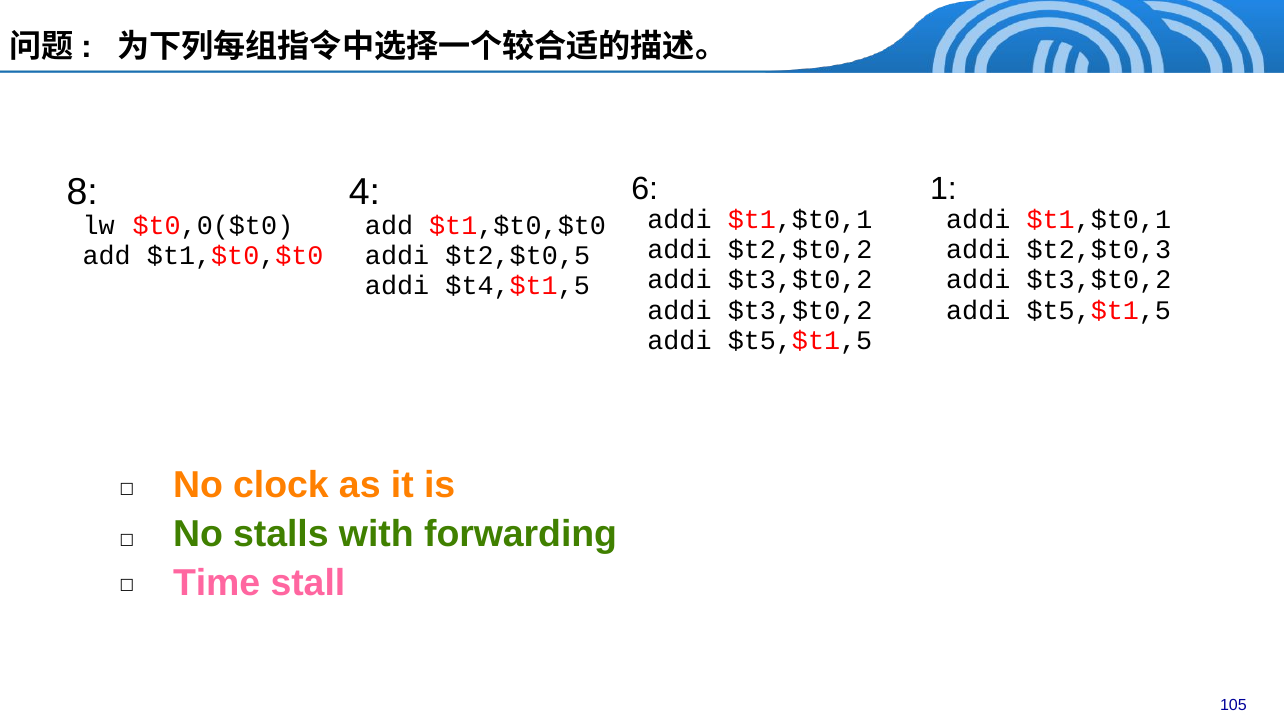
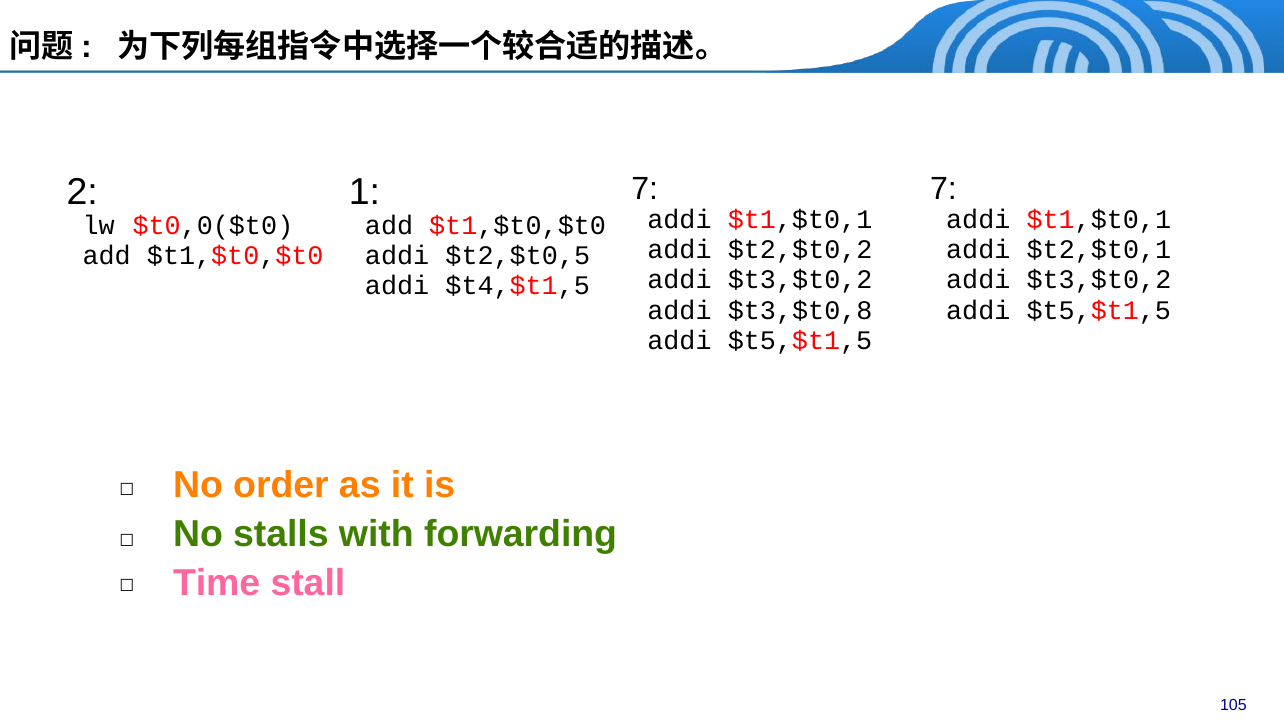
6 at (645, 189): 6 -> 7
1 at (943, 189): 1 -> 7
8: 8 -> 2
4: 4 -> 1
$t2,$t0,3: $t2,$t0,3 -> $t2,$t0,1
$t3,$t0,2 at (800, 311): $t3,$t0,2 -> $t3,$t0,8
clock: clock -> order
